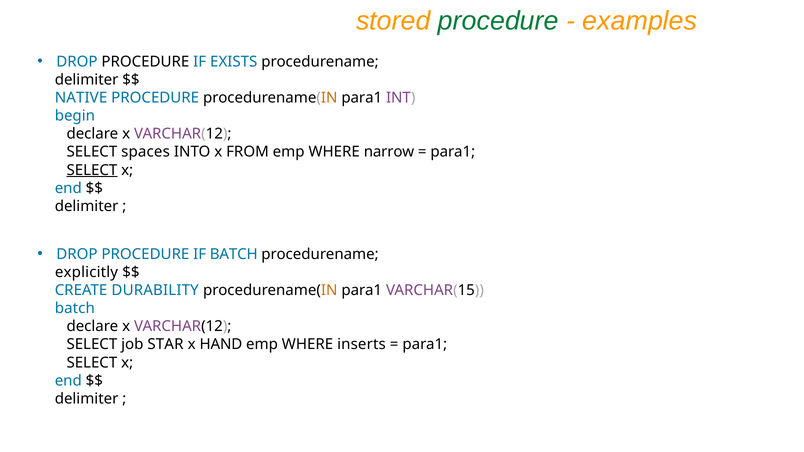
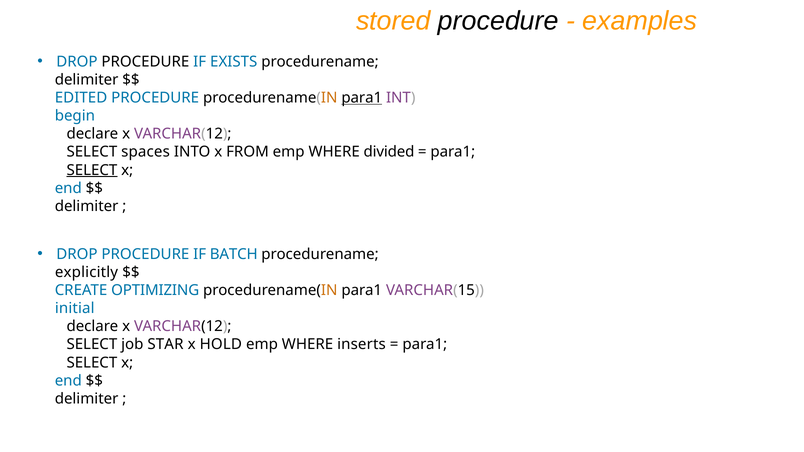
procedure at (498, 21) colour: green -> black
NATIVE: NATIVE -> EDITED
para1 at (362, 98) underline: none -> present
narrow: narrow -> divided
DURABILITY: DURABILITY -> OPTIMIZING
batch at (75, 309): batch -> initial
HAND: HAND -> HOLD
